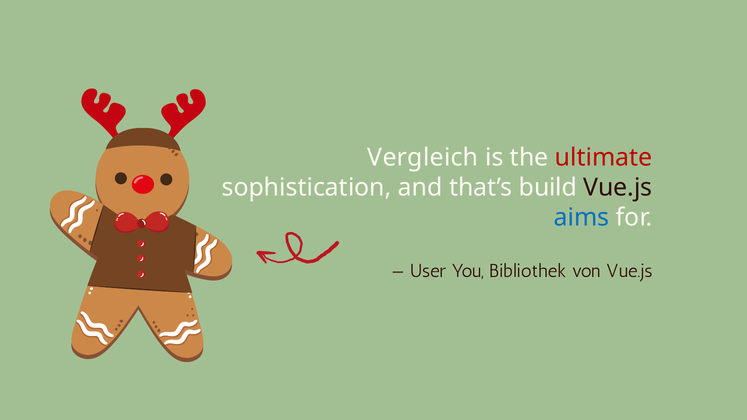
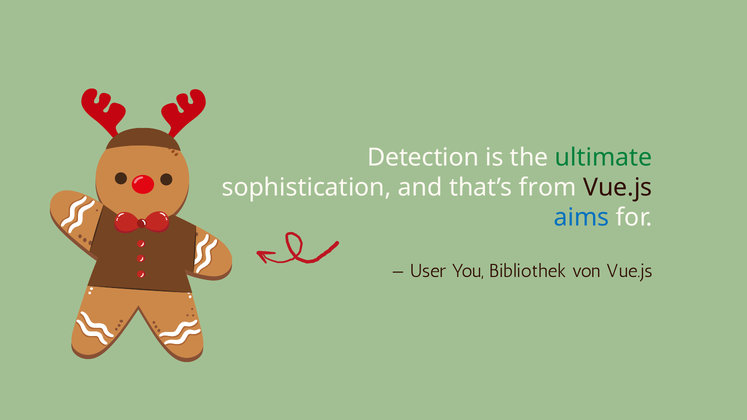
Vergleich: Vergleich -> Detection
ultimate colour: red -> green
build: build -> from
